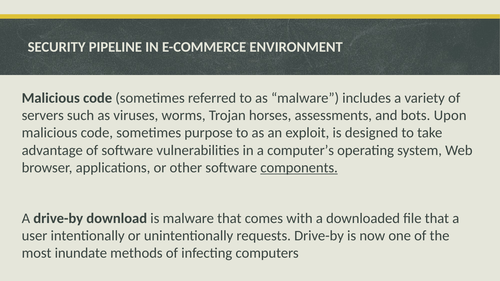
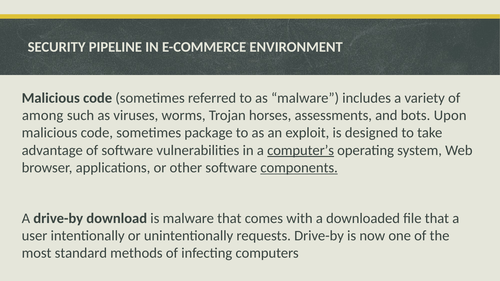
servers: servers -> among
purpose: purpose -> package
computer’s underline: none -> present
inundate: inundate -> standard
